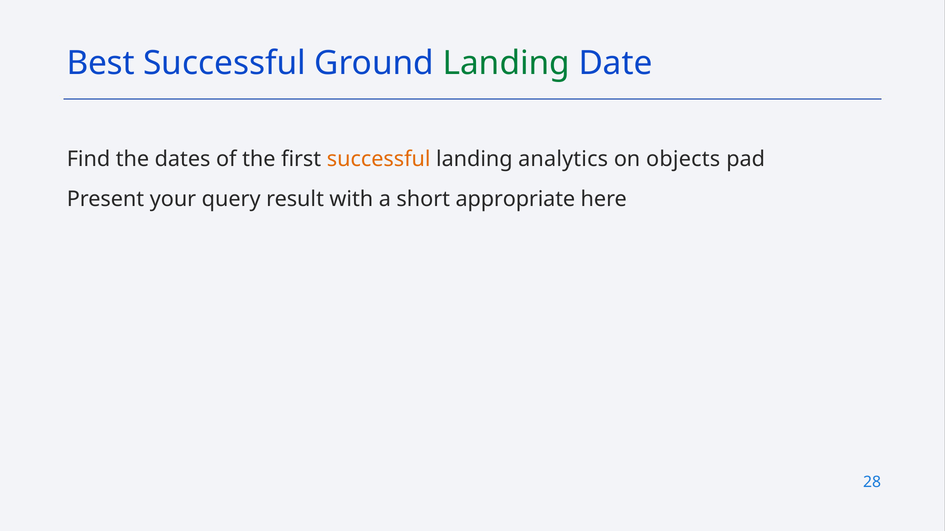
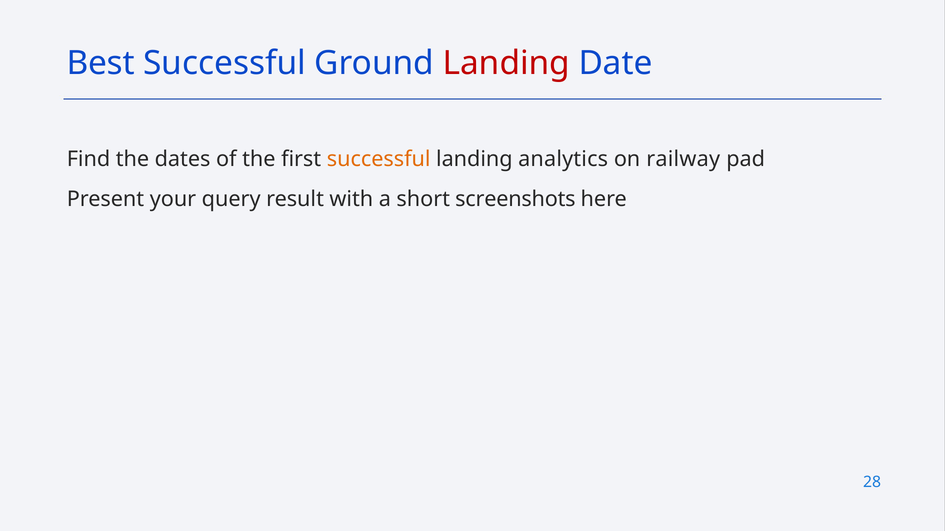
Landing at (506, 63) colour: green -> red
objects: objects -> railway
appropriate: appropriate -> screenshots
